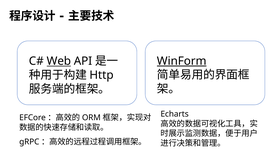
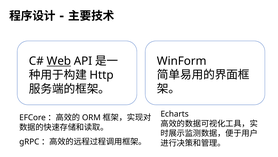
WinForm underline: present -> none
